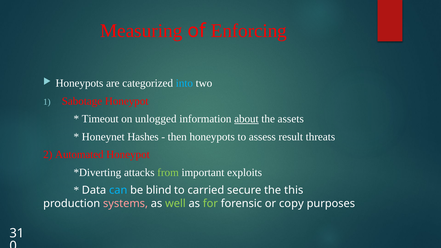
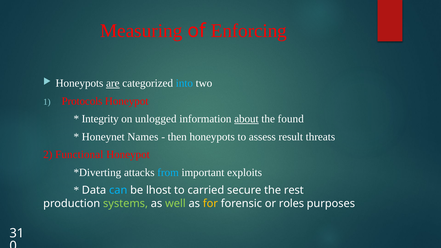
are underline: none -> present
Sabotage: Sabotage -> Protocols
Timeout: Timeout -> Integrity
assets: assets -> found
Hashes: Hashes -> Names
Automated: Automated -> Functional
from colour: light green -> light blue
blind: blind -> lhost
this: this -> rest
systems colour: pink -> light green
for colour: light green -> yellow
copy: copy -> roles
